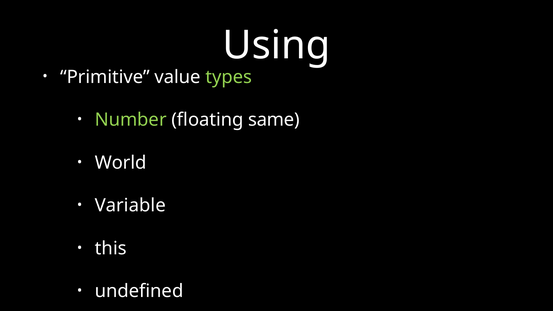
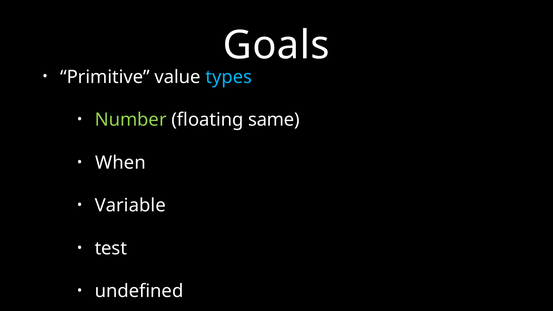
Using: Using -> Goals
types colour: light green -> light blue
World: World -> When
this: this -> test
